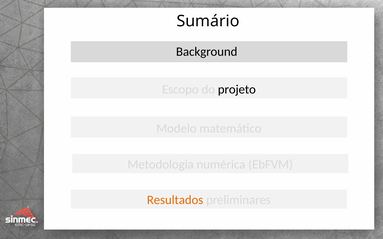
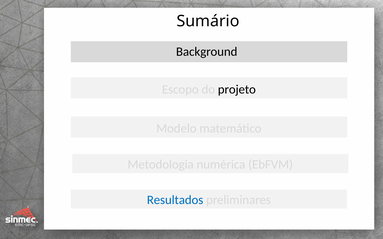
Resultados colour: orange -> blue
